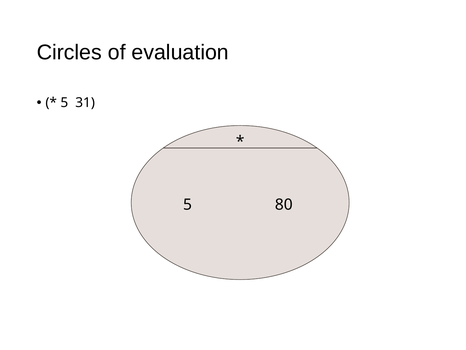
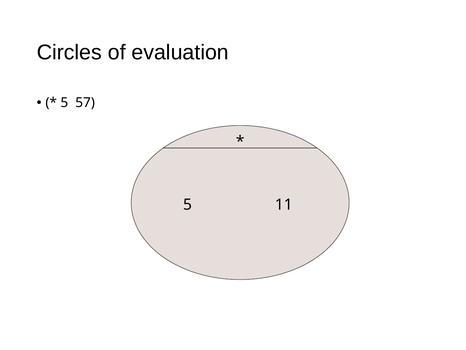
31: 31 -> 57
80: 80 -> 11
